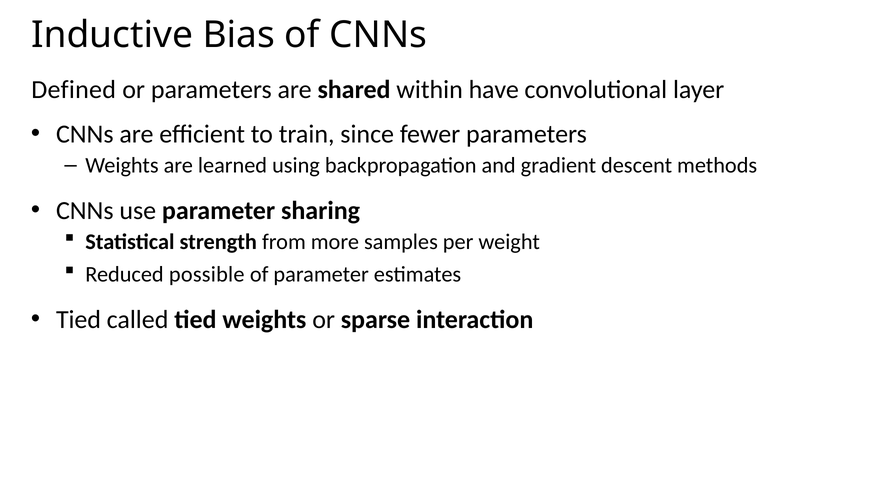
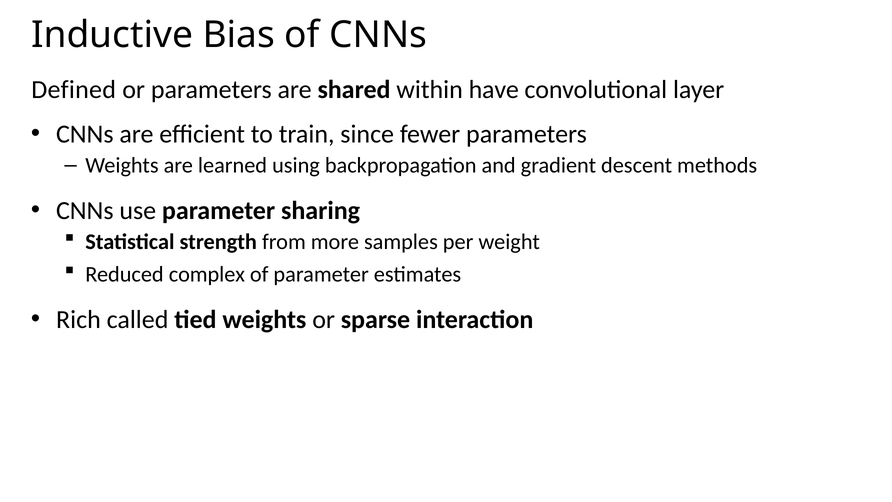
possible: possible -> complex
Tied at (79, 319): Tied -> Rich
